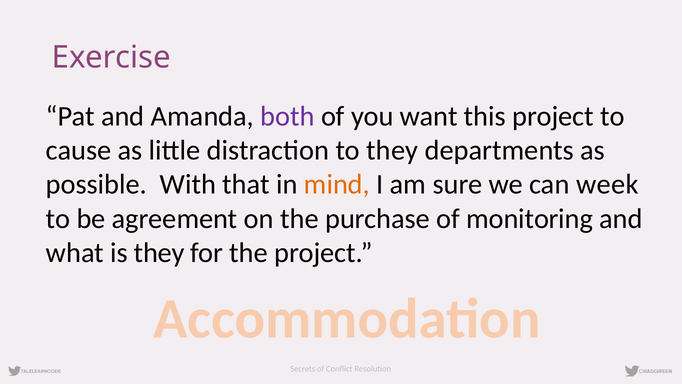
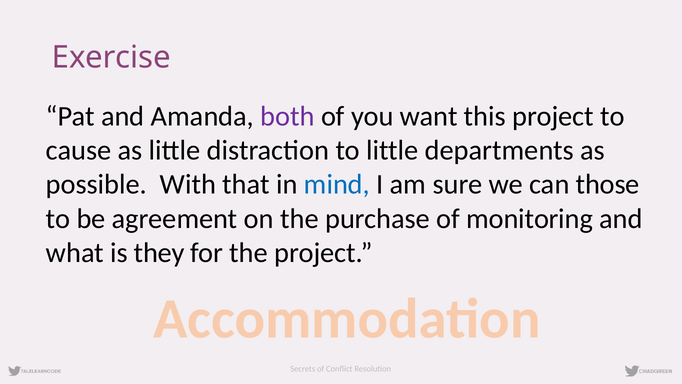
to they: they -> little
mind colour: orange -> blue
week: week -> those
